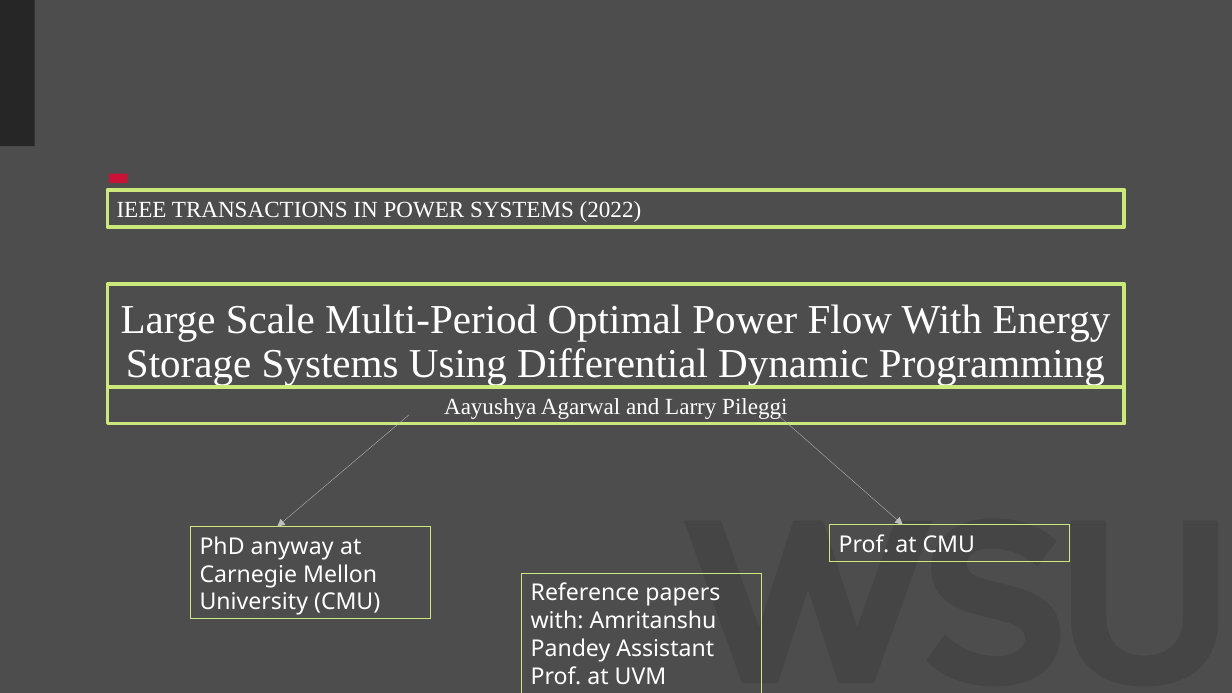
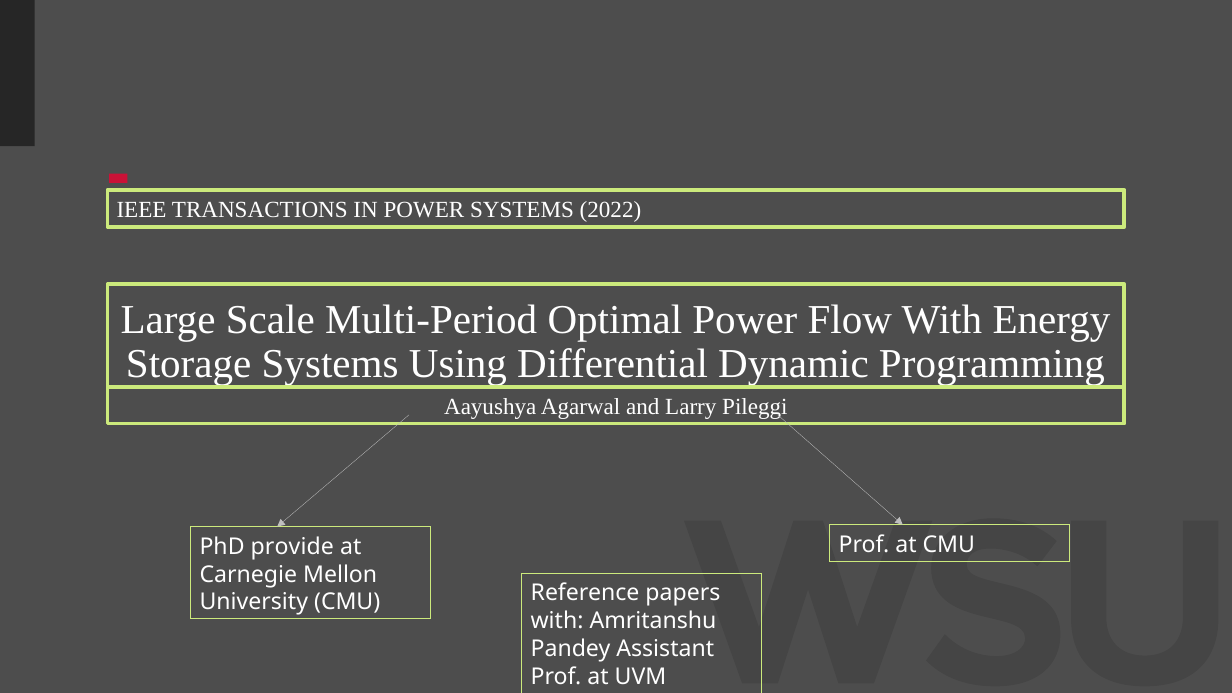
anyway: anyway -> provide
